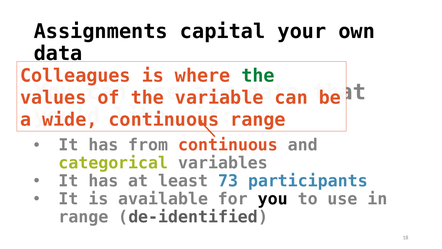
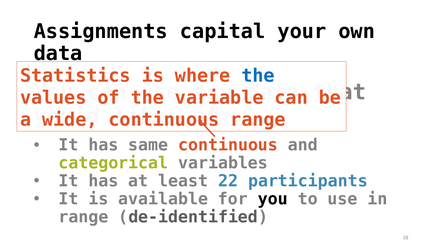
Colleagues: Colleagues -> Statistics
the at (258, 76) colour: green -> blue
from: from -> same
73: 73 -> 22
